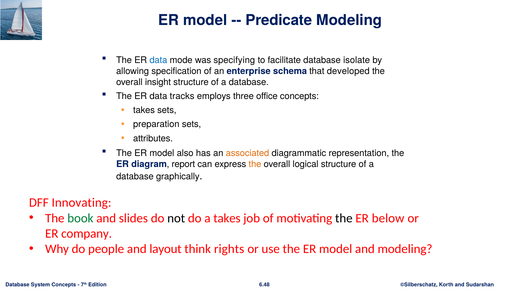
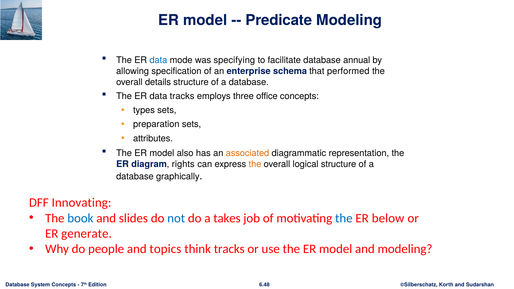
isolate: isolate -> annual
developed: developed -> performed
insight: insight -> details
takes at (144, 110): takes -> types
report: report -> rights
book colour: green -> blue
not colour: black -> blue
the at (344, 218) colour: black -> blue
company: company -> generate
layout: layout -> topics
think rights: rights -> tracks
